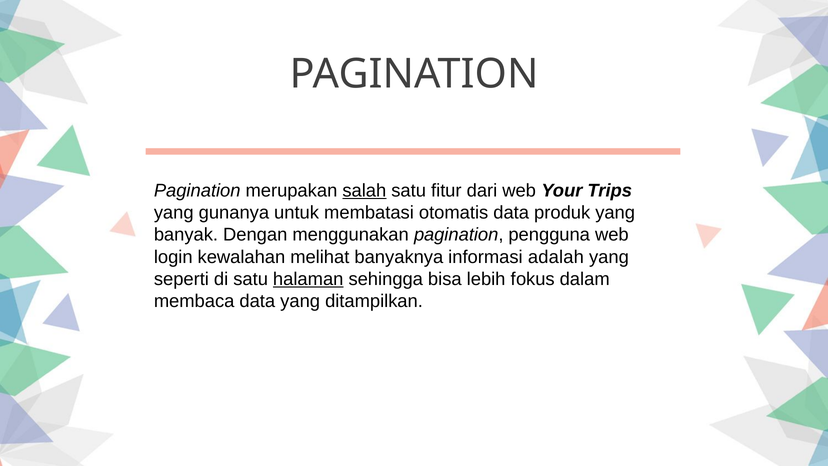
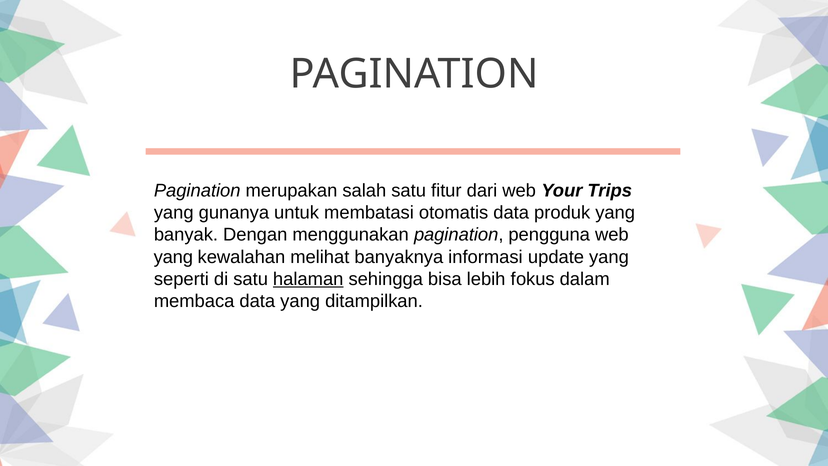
salah underline: present -> none
login at (173, 257): login -> yang
adalah: adalah -> update
